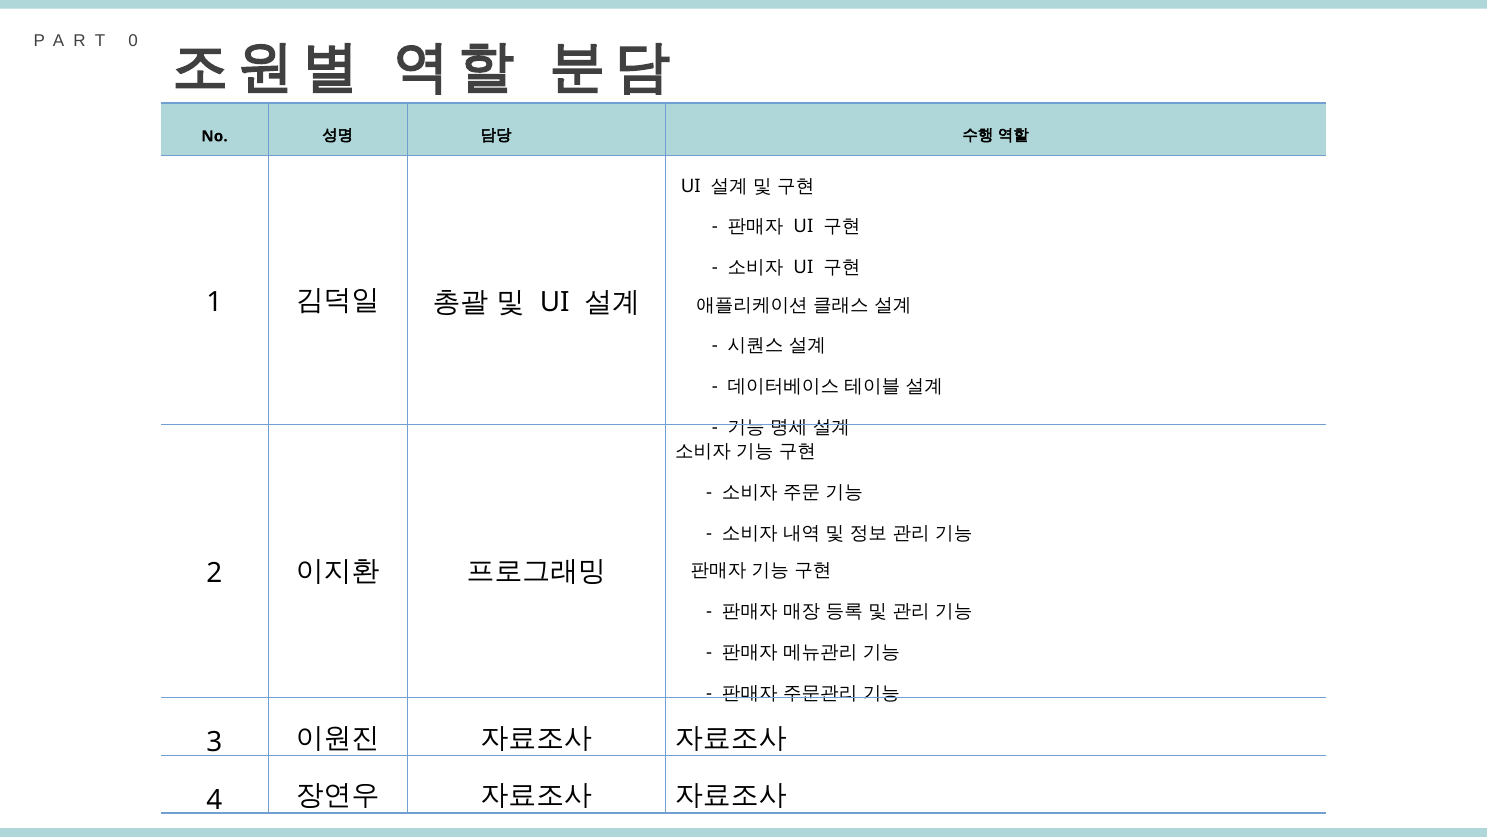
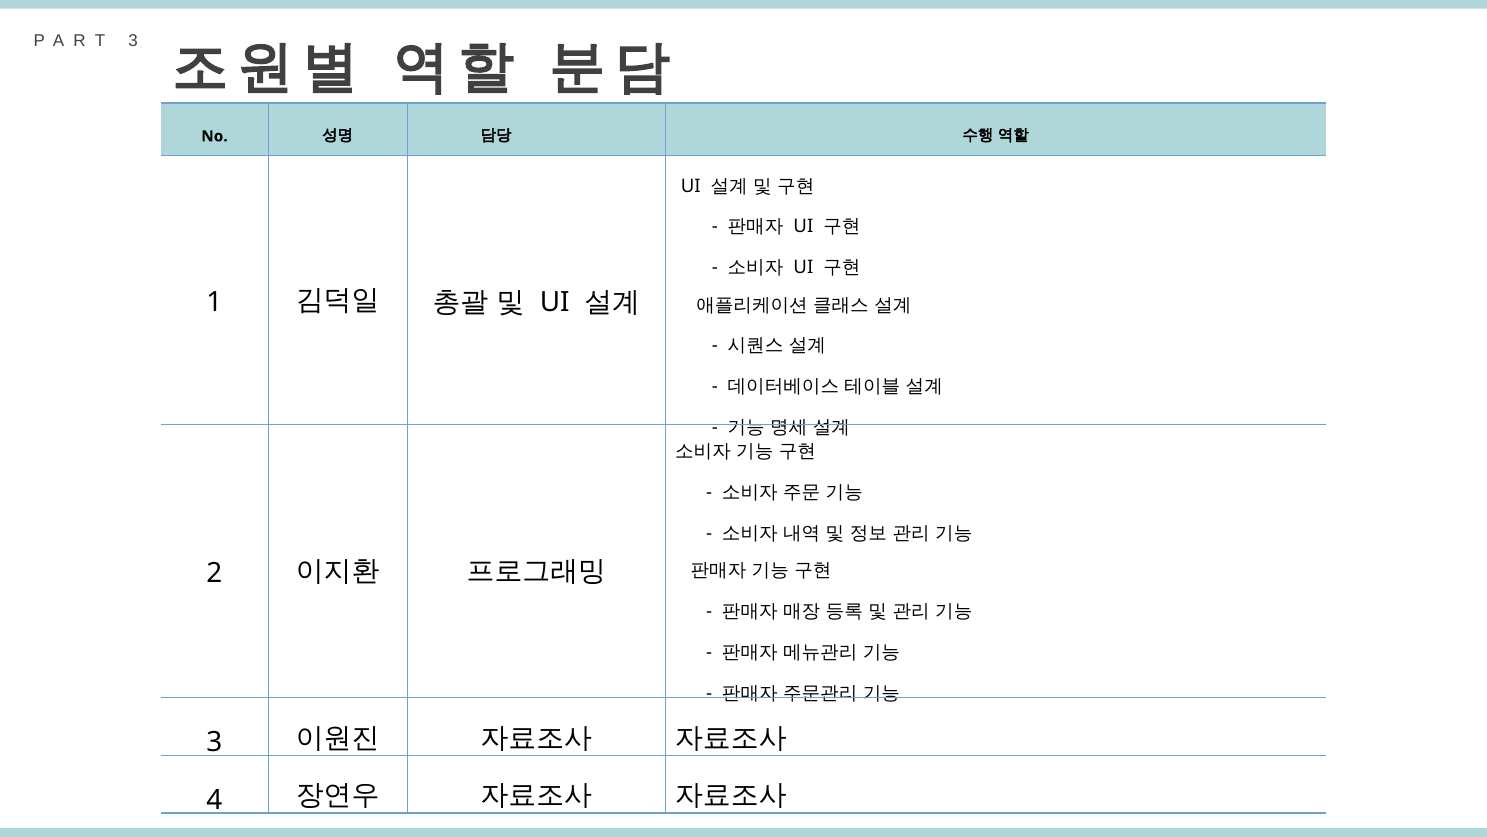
0 at (133, 41): 0 -> 3
